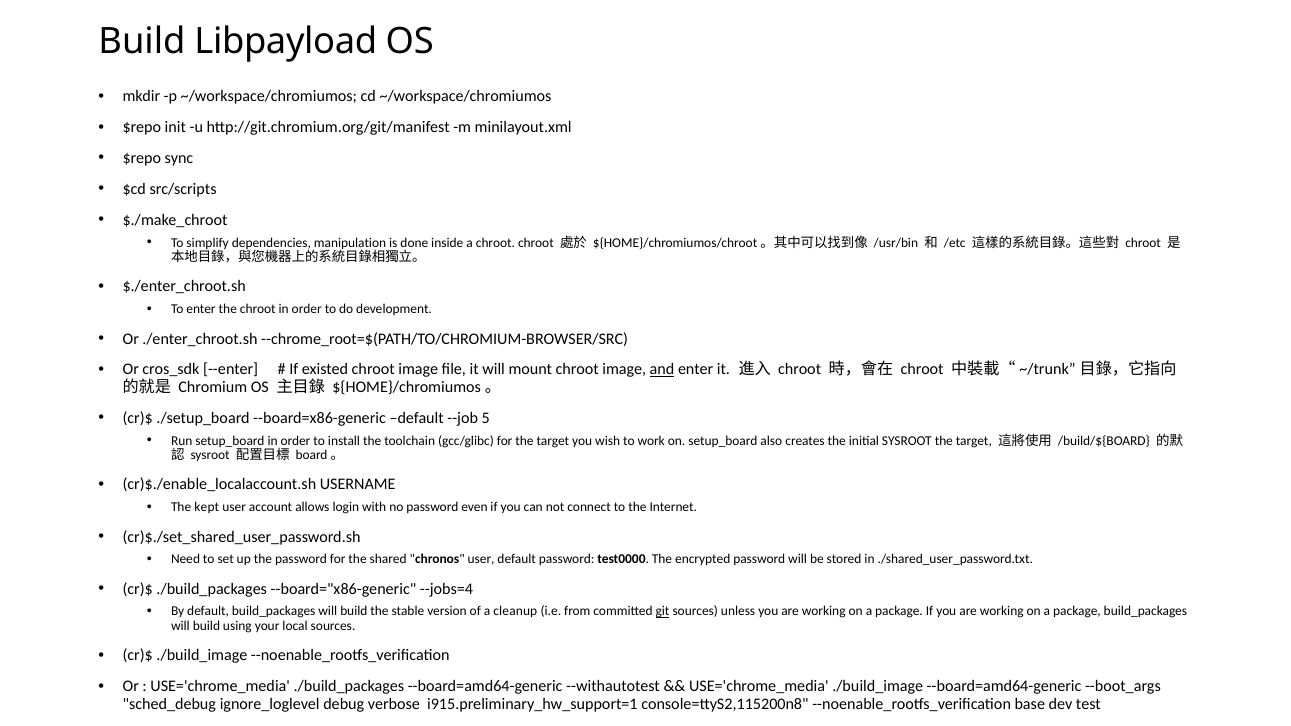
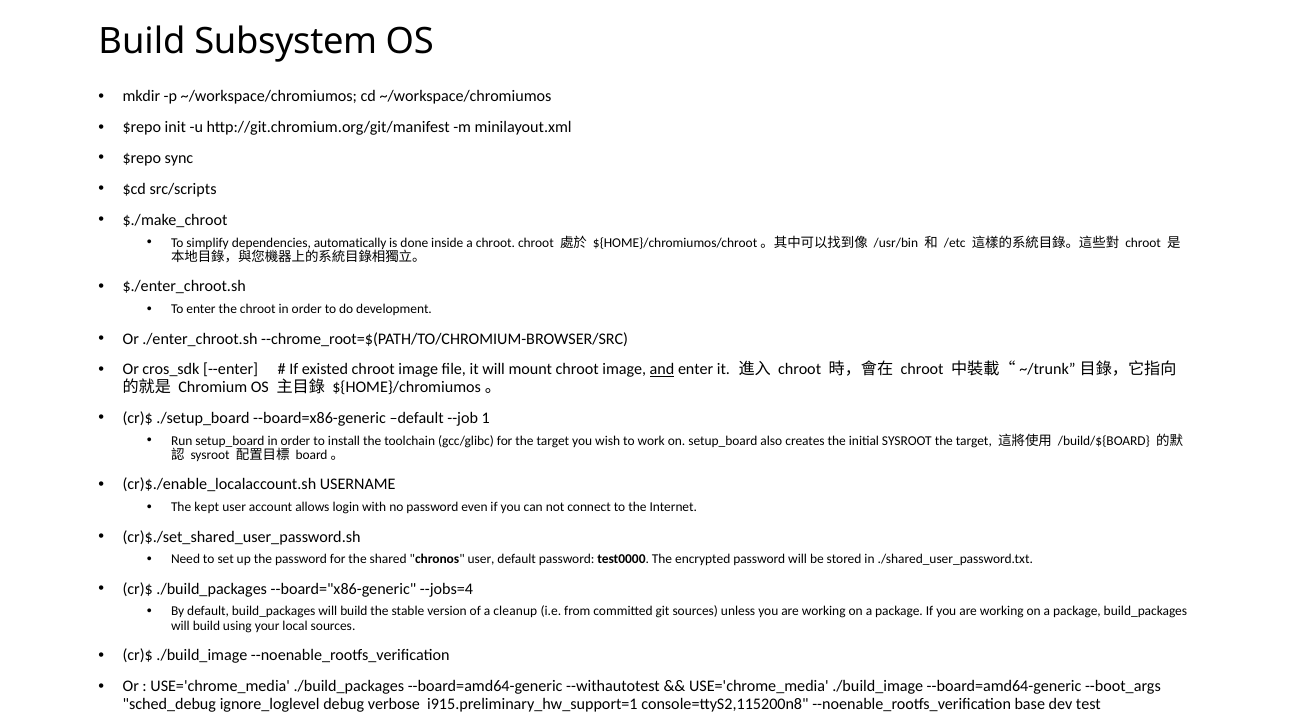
Libpayload: Libpayload -> Subsystem
manipulation: manipulation -> automatically
5: 5 -> 1
git underline: present -> none
